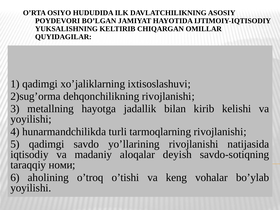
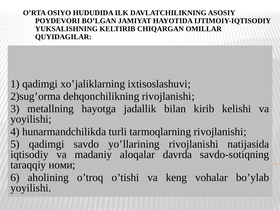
deyish: deyish -> davrda
